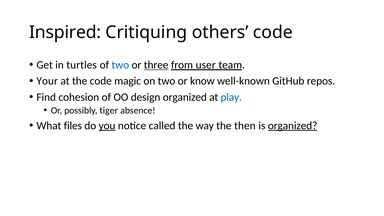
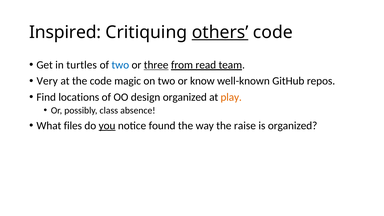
others underline: none -> present
user: user -> read
Your: Your -> Very
cohesion: cohesion -> locations
play colour: blue -> orange
tiger: tiger -> class
called: called -> found
then: then -> raise
organized at (293, 126) underline: present -> none
